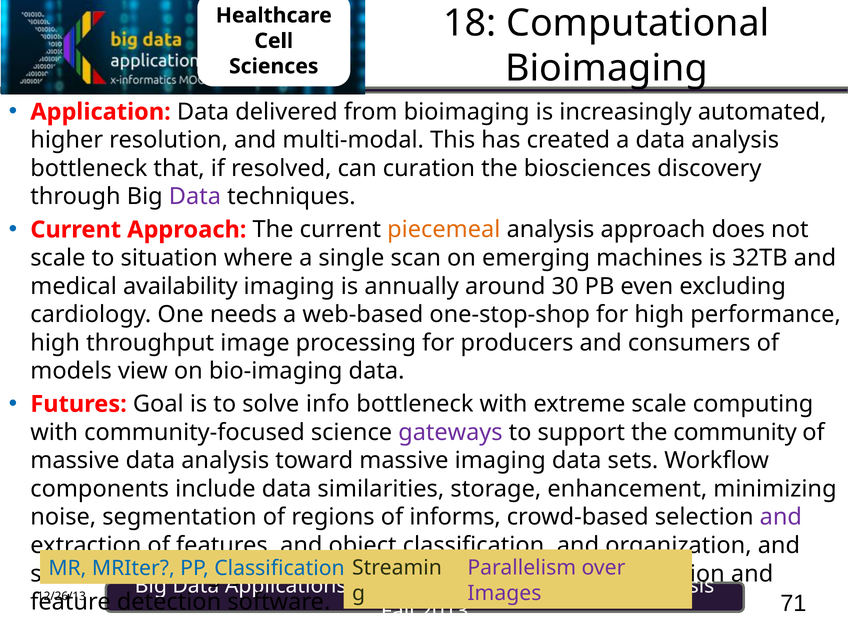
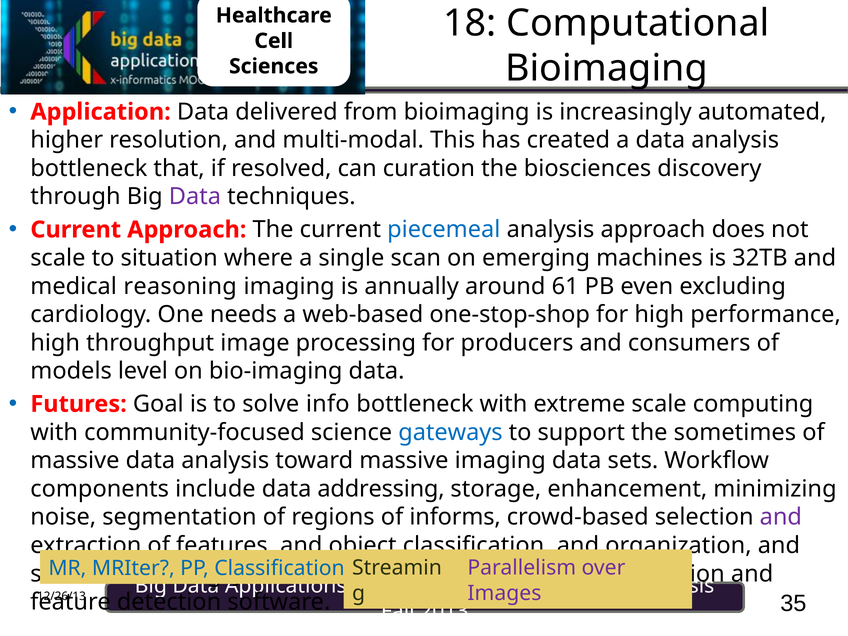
piecemeal colour: orange -> blue
availability: availability -> reasoning
30: 30 -> 61
view: view -> level
gateways colour: purple -> blue
community: community -> sometimes
similarities: similarities -> addressing
71: 71 -> 35
